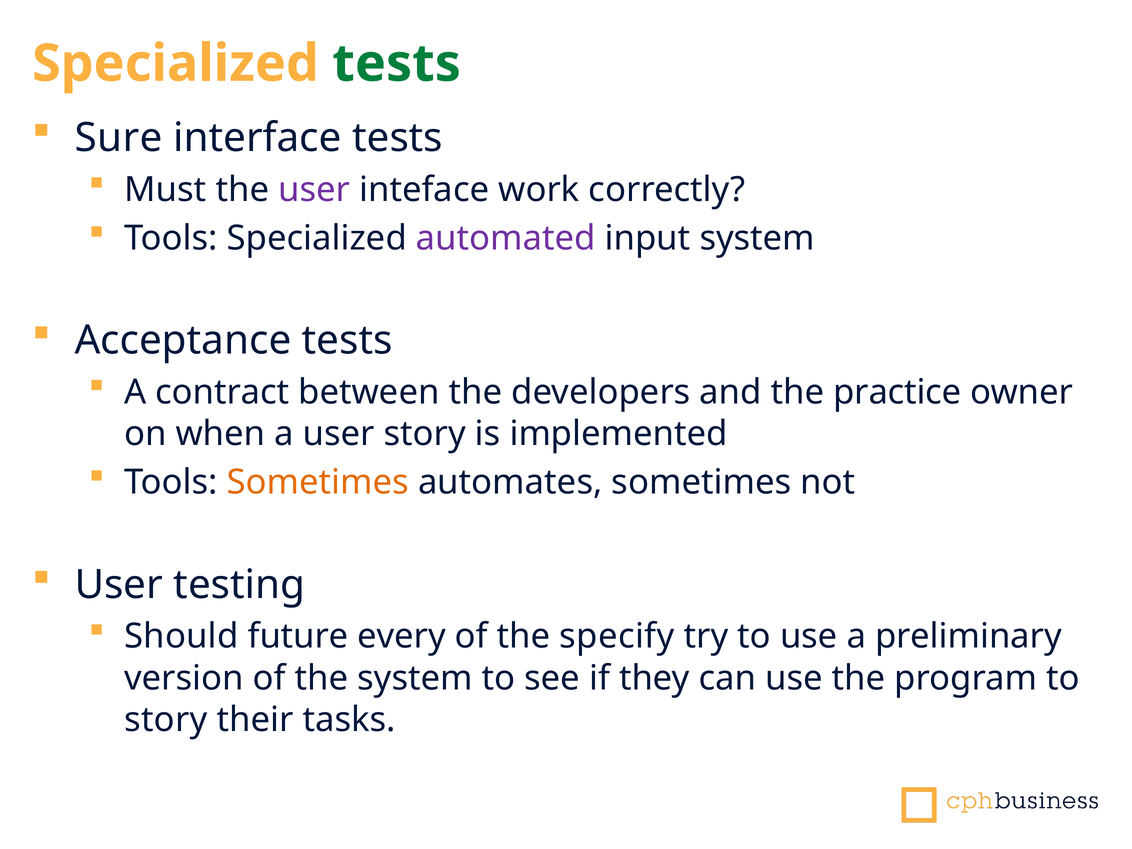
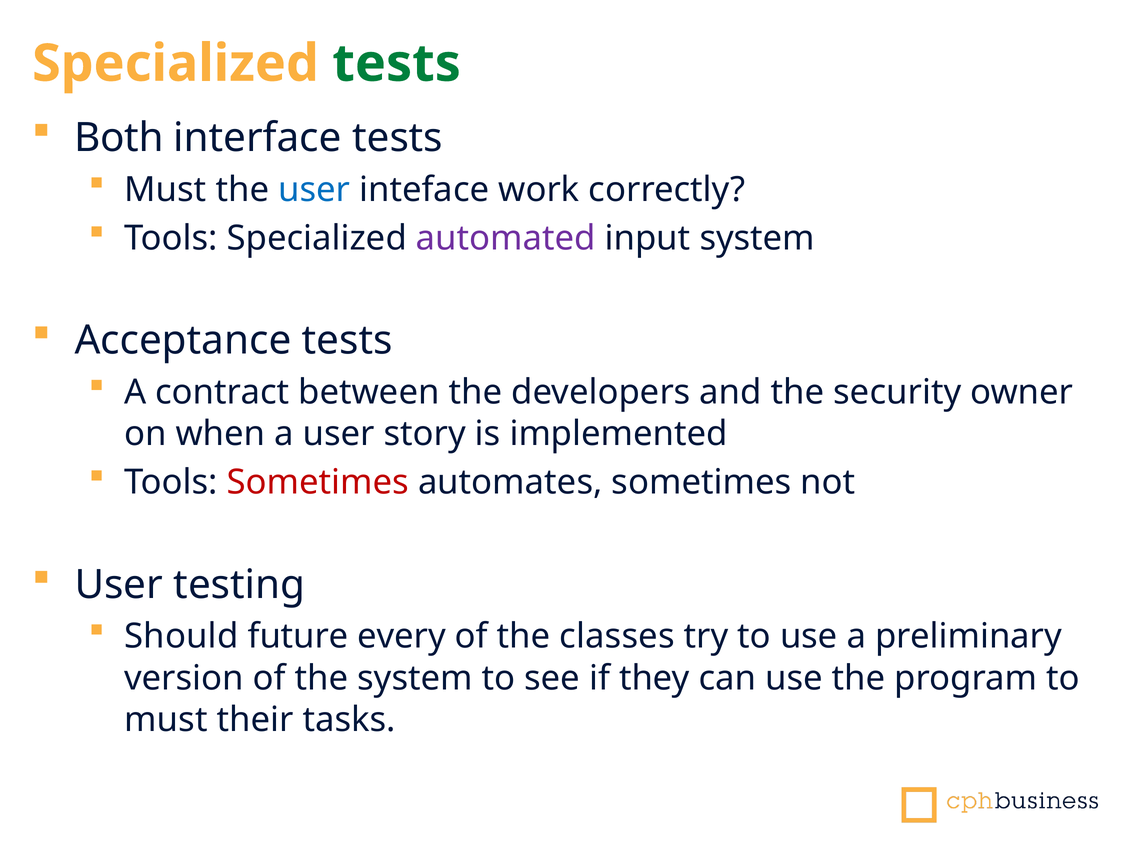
Sure: Sure -> Both
user at (314, 190) colour: purple -> blue
practice: practice -> security
Sometimes at (318, 482) colour: orange -> red
specify: specify -> classes
story at (166, 720): story -> must
